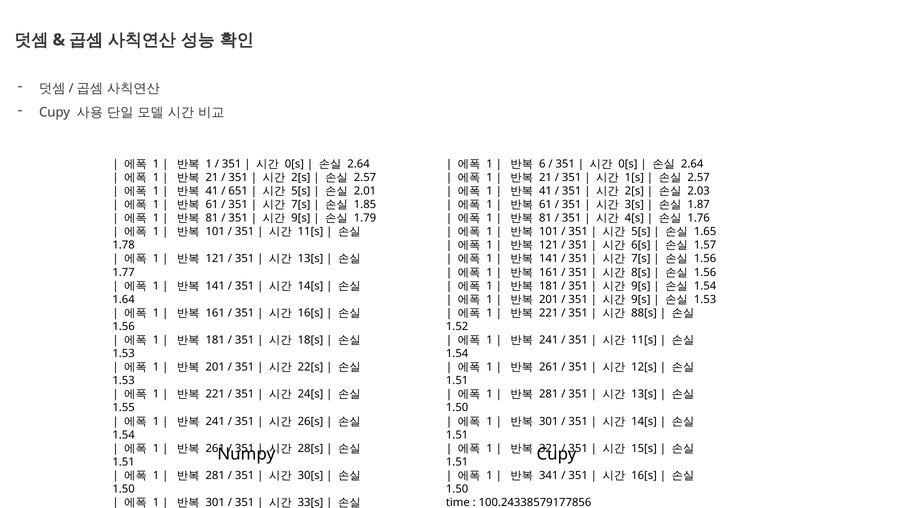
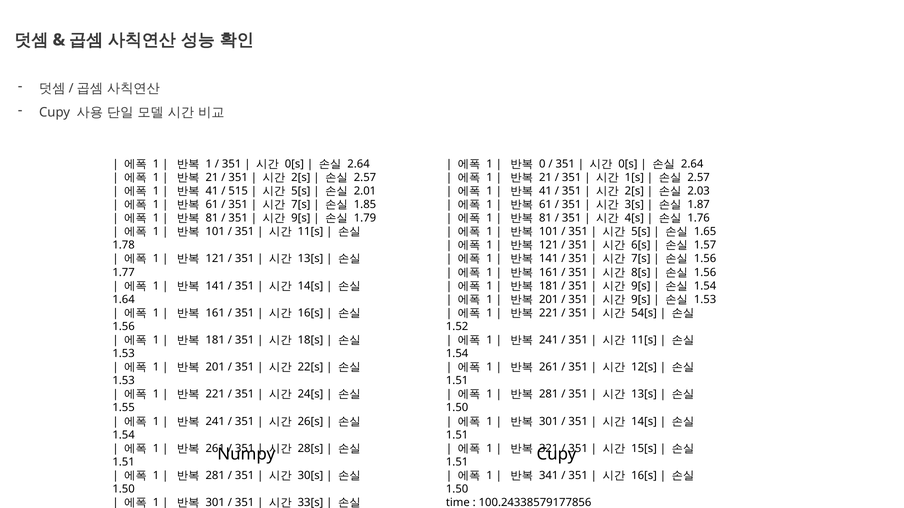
6: 6 -> 0
651: 651 -> 515
88[s: 88[s -> 54[s
